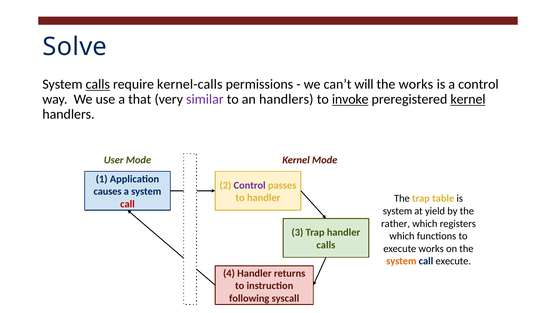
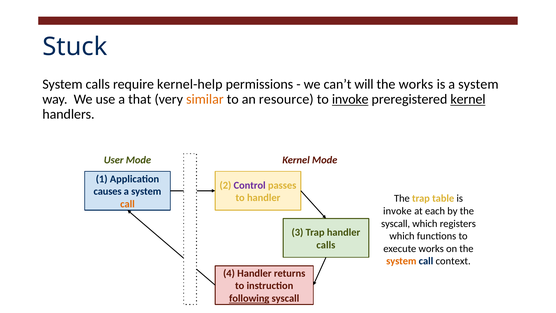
Solve: Solve -> Stuck
calls at (98, 84) underline: present -> none
kernel-calls: kernel-calls -> kernel-help
is a control: control -> system
similar colour: purple -> orange
an handlers: handlers -> resource
call at (127, 204) colour: red -> orange
system at (398, 211): system -> invoke
yield: yield -> each
rather at (396, 223): rather -> syscall
call execute: execute -> context
following underline: none -> present
